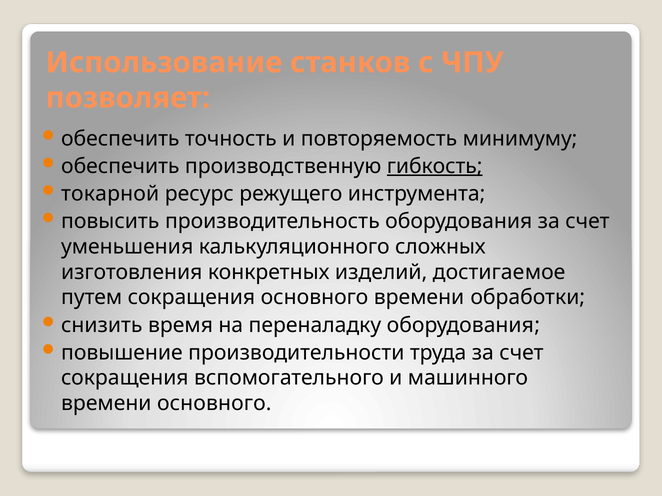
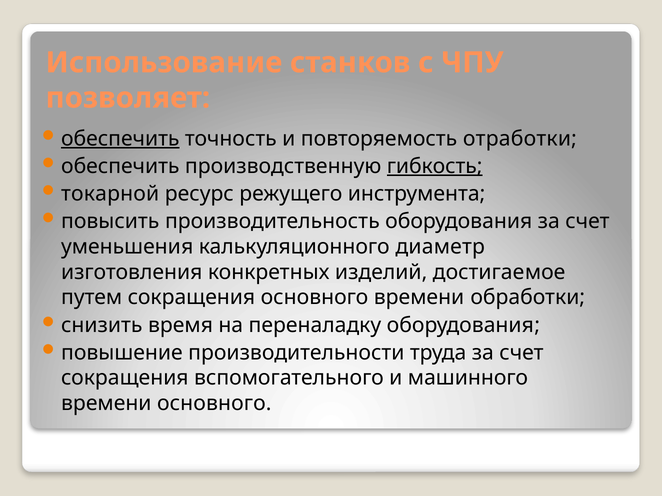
обеспечить at (120, 139) underline: none -> present
минимуму: минимуму -> отработки
сложных: сложных -> диаметр
